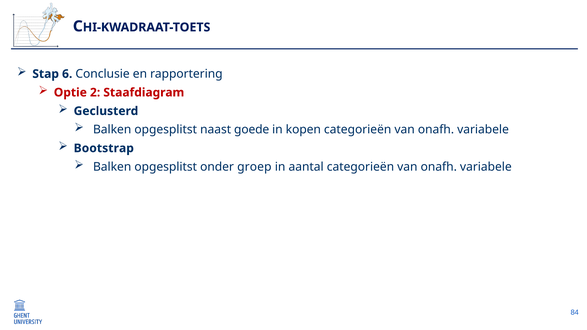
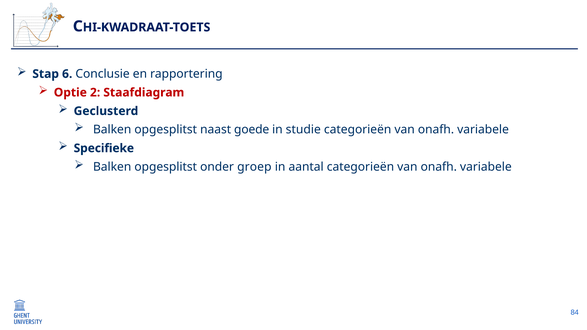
kopen: kopen -> studie
Bootstrap: Bootstrap -> Specifieke
